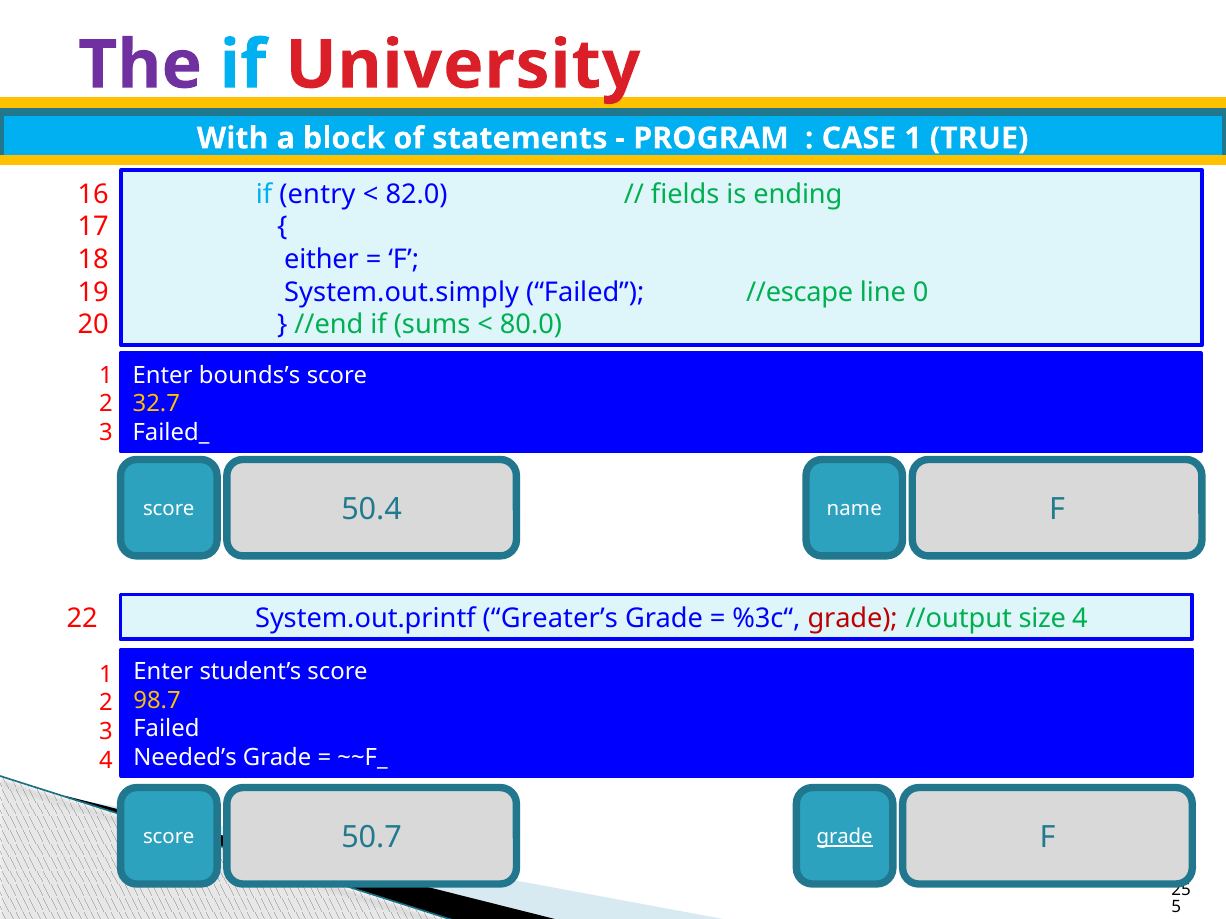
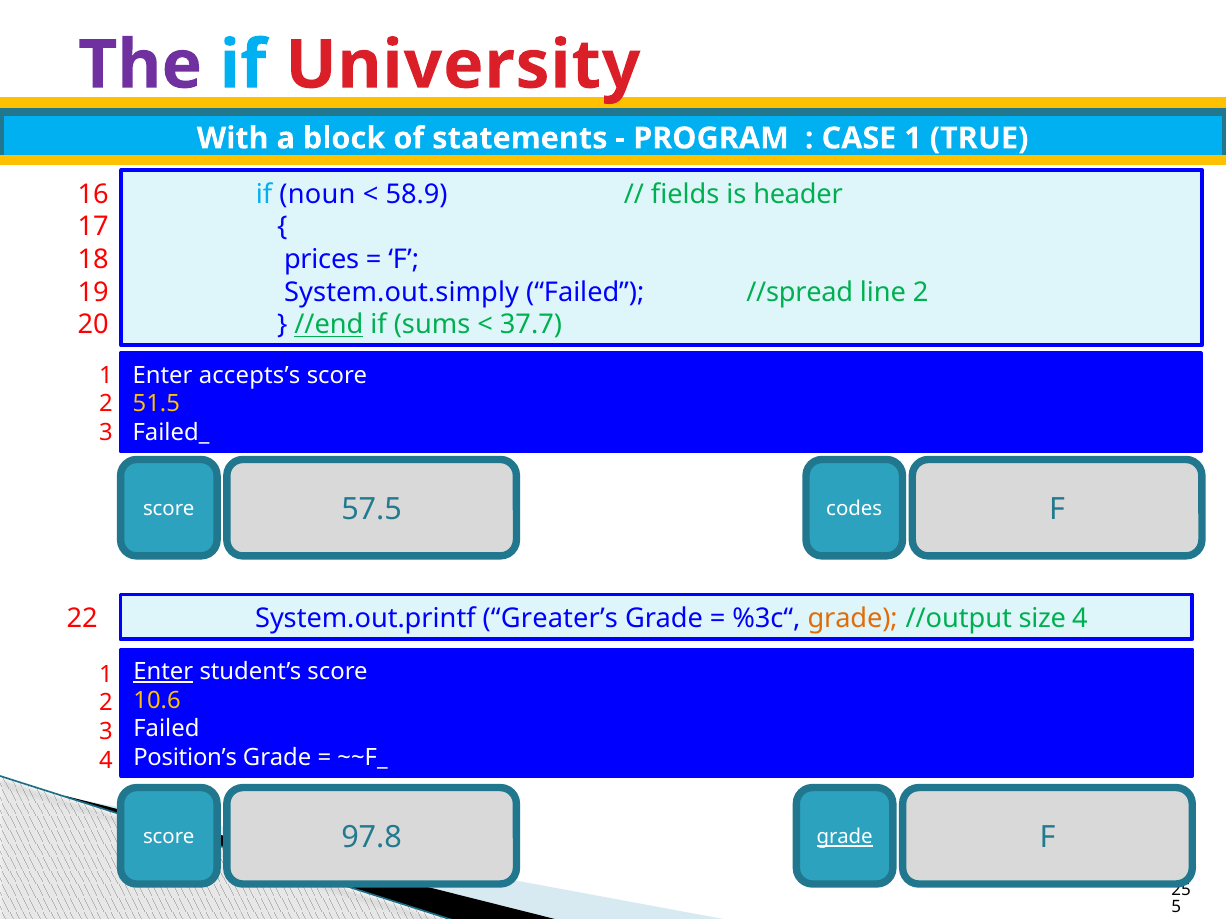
entry: entry -> noun
82.0: 82.0 -> 58.9
ending: ending -> header
either: either -> prices
//escape: //escape -> //spread
line 0: 0 -> 2
//end underline: none -> present
80.0: 80.0 -> 37.7
bounds’s: bounds’s -> accepts’s
32.7: 32.7 -> 51.5
50.4: 50.4 -> 57.5
name: name -> codes
grade at (853, 619) colour: red -> orange
Enter at (163, 672) underline: none -> present
98.7: 98.7 -> 10.6
Needed’s: Needed’s -> Position’s
50.7: 50.7 -> 97.8
